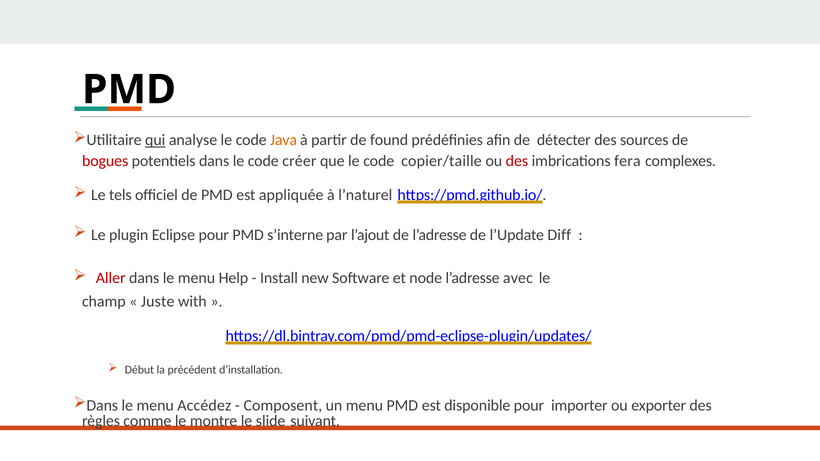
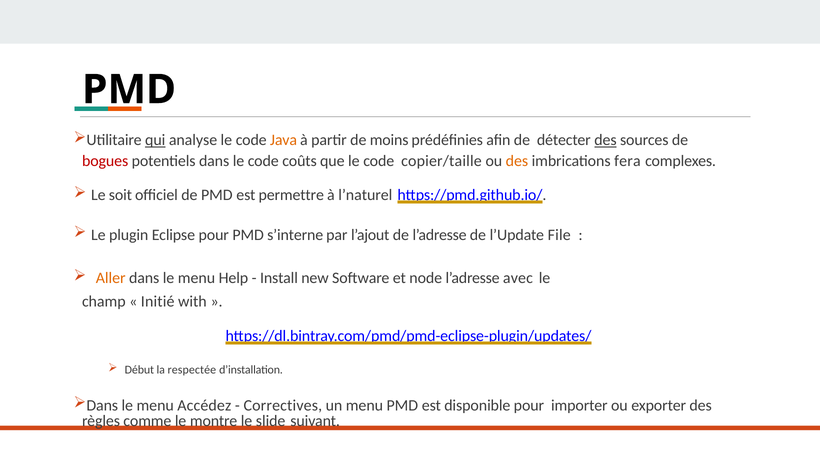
found: found -> moins
des at (605, 140) underline: none -> present
créer: créer -> coûts
des at (517, 161) colour: red -> orange
tels: tels -> soit
appliquée: appliquée -> permettre
Diff: Diff -> File
Aller colour: red -> orange
Juste: Juste -> Initié
précédent: précédent -> respectée
Composent: Composent -> Correctives
